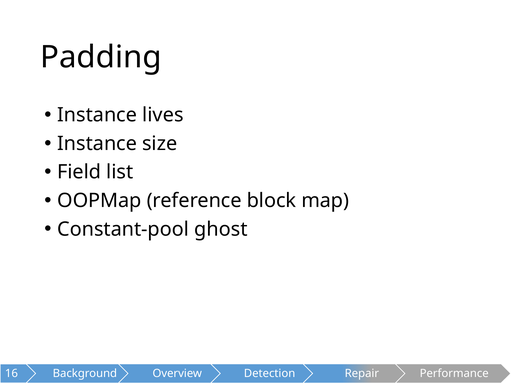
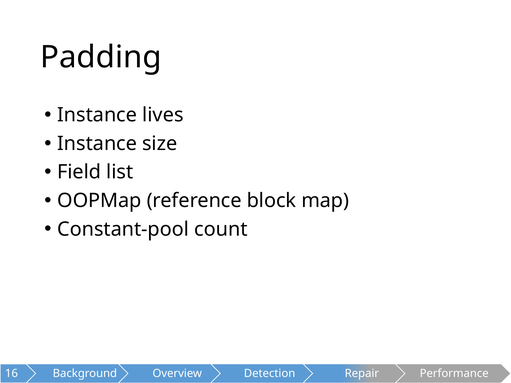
ghost: ghost -> count
